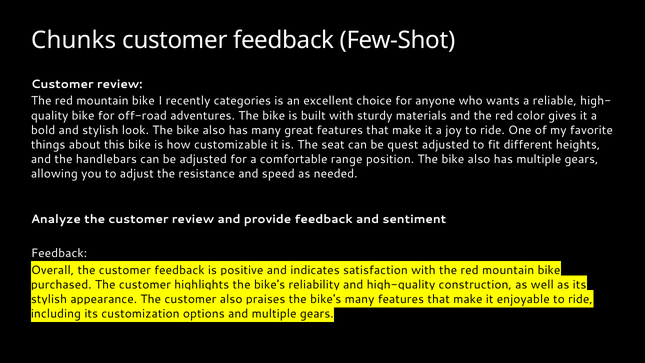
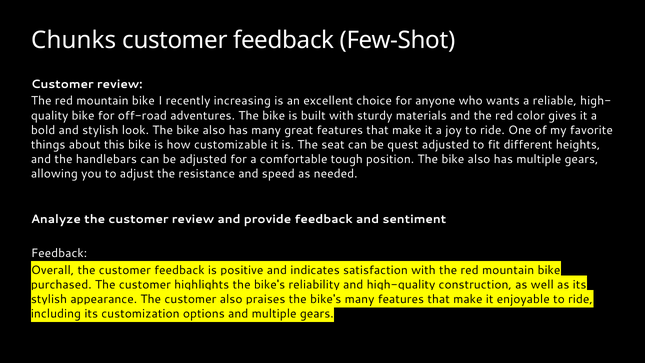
categories: categories -> increasing
range: range -> tough
